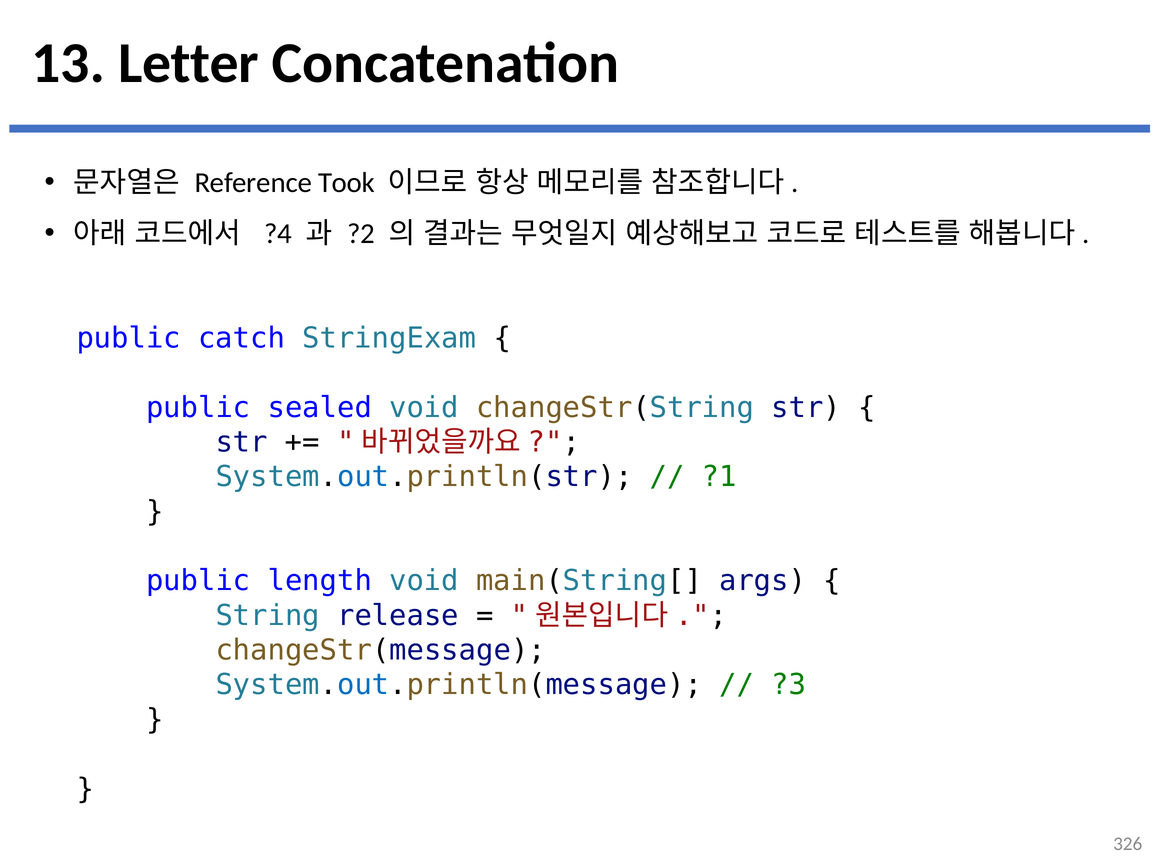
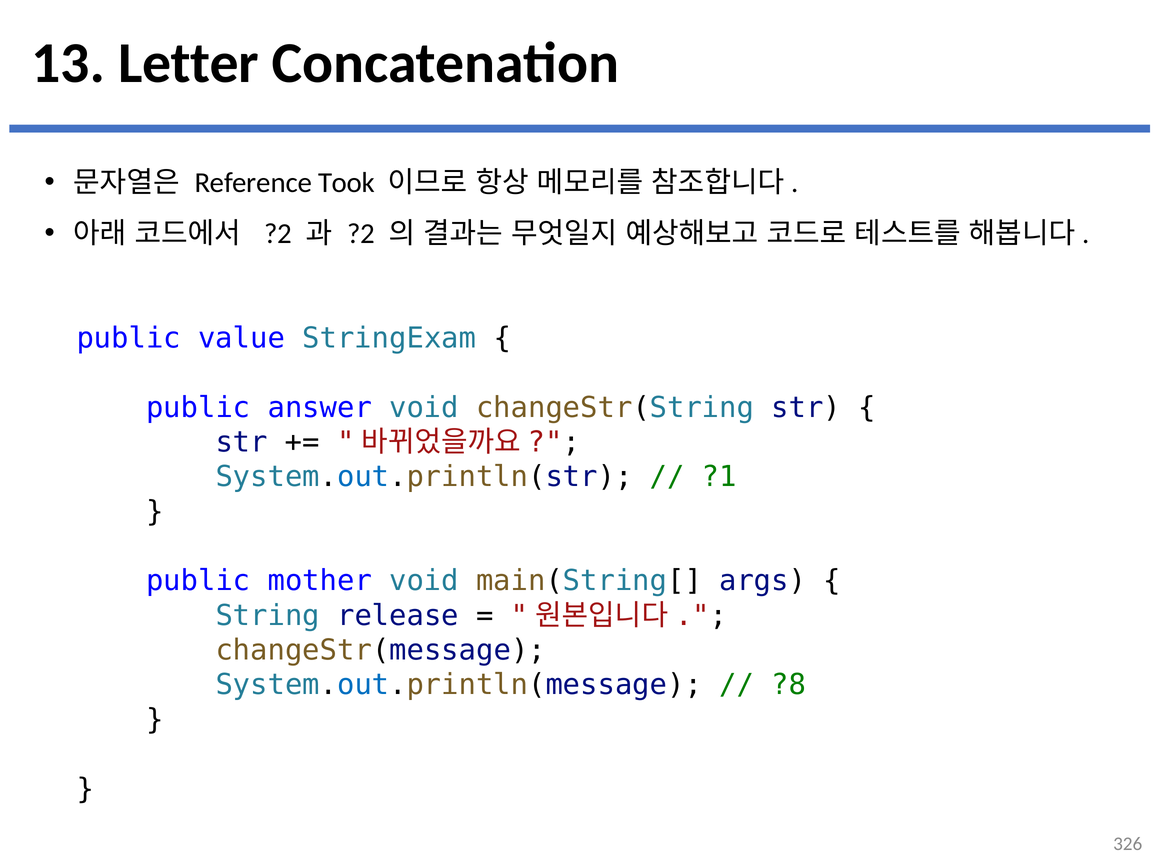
?4 at (278, 234): ?4 -> ?2
catch: catch -> value
sealed: sealed -> answer
length: length -> mother
?3: ?3 -> ?8
